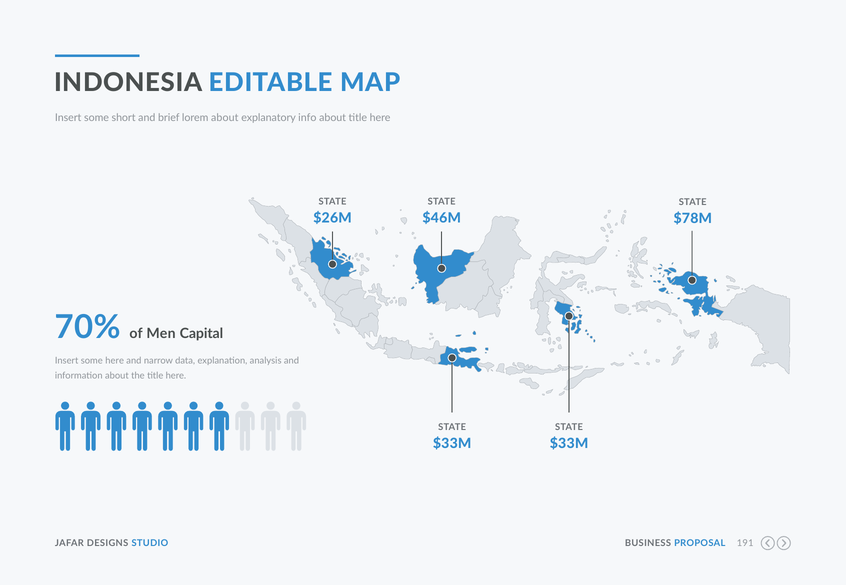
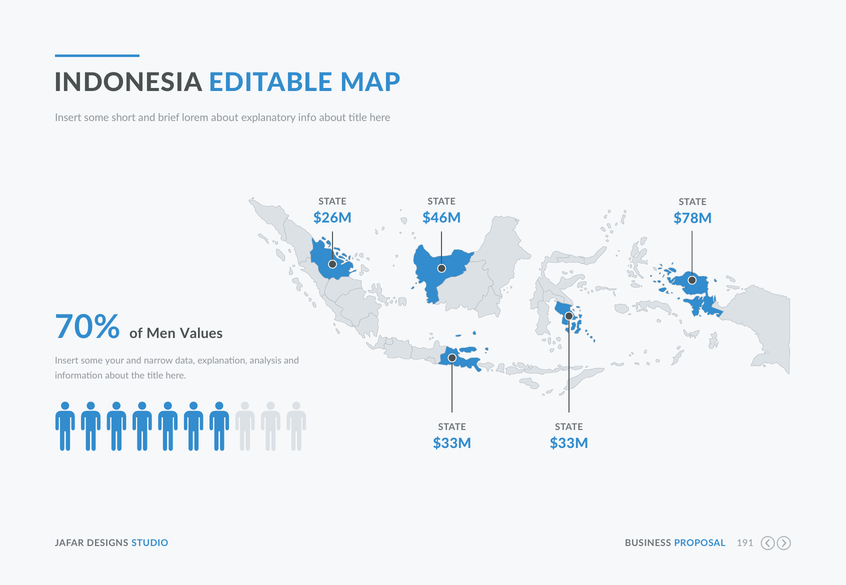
Capital: Capital -> Values
some here: here -> your
